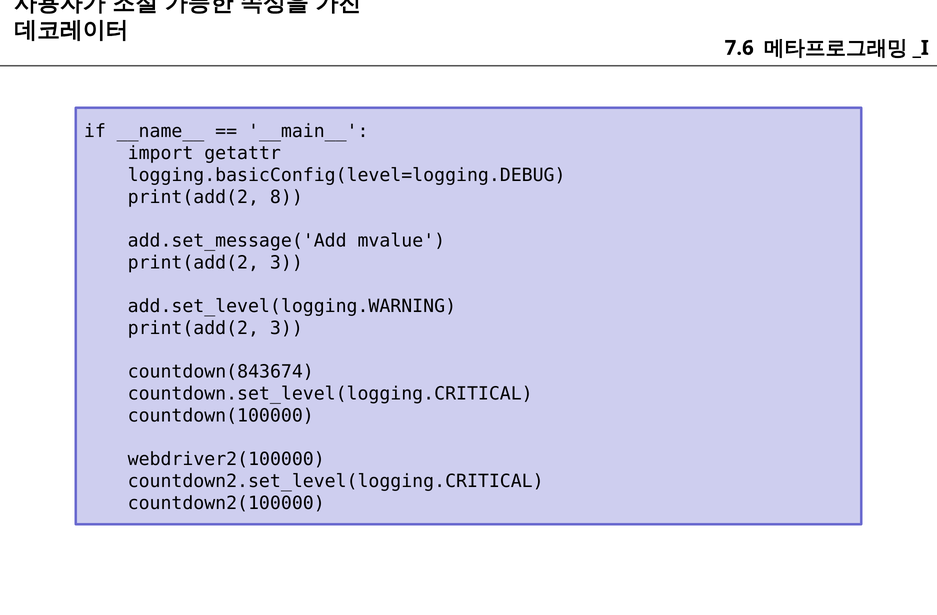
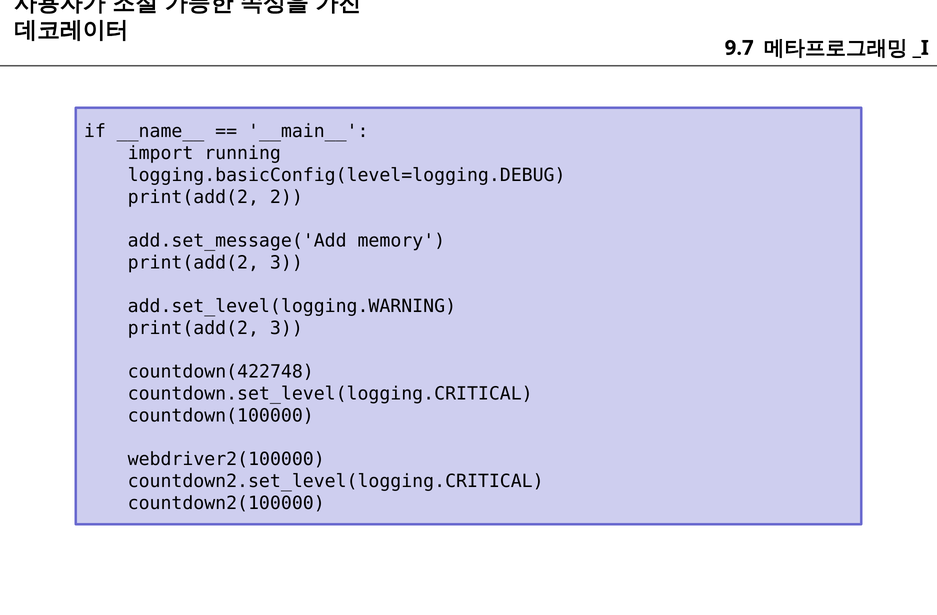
7.6: 7.6 -> 9.7
getattr: getattr -> running
8: 8 -> 2
mvalue: mvalue -> memory
countdown(843674: countdown(843674 -> countdown(422748
